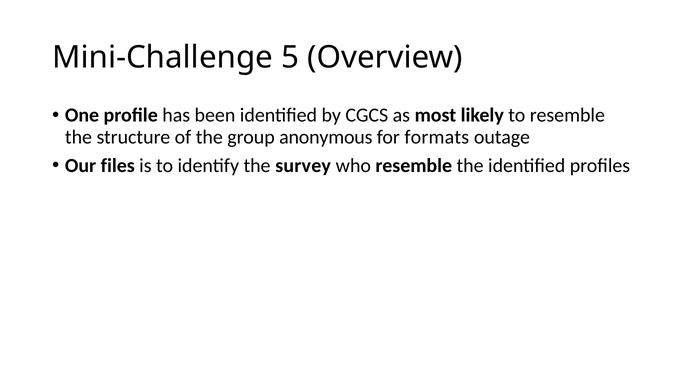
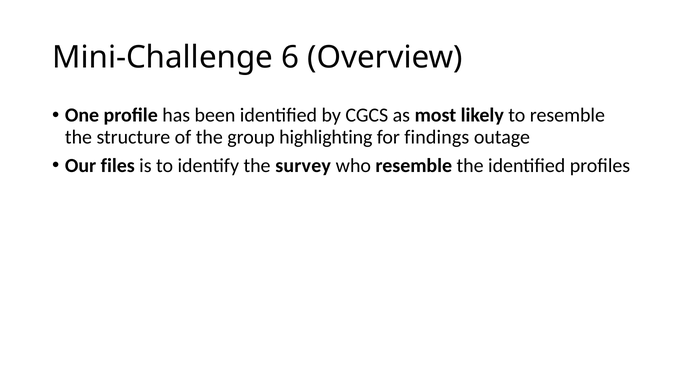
5: 5 -> 6
anonymous: anonymous -> highlighting
formats: formats -> findings
